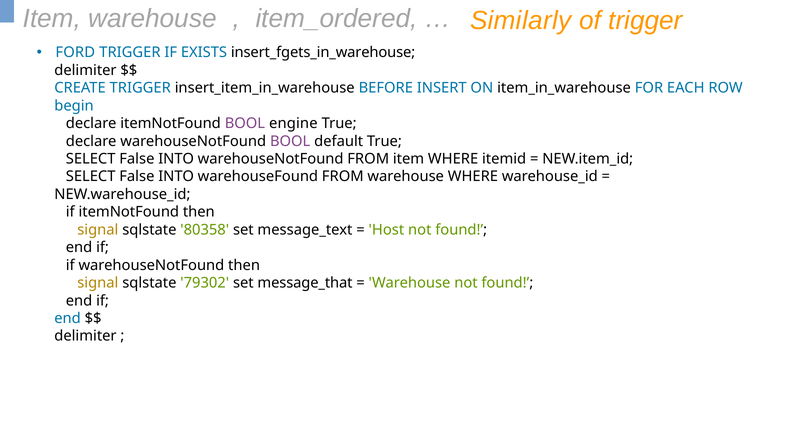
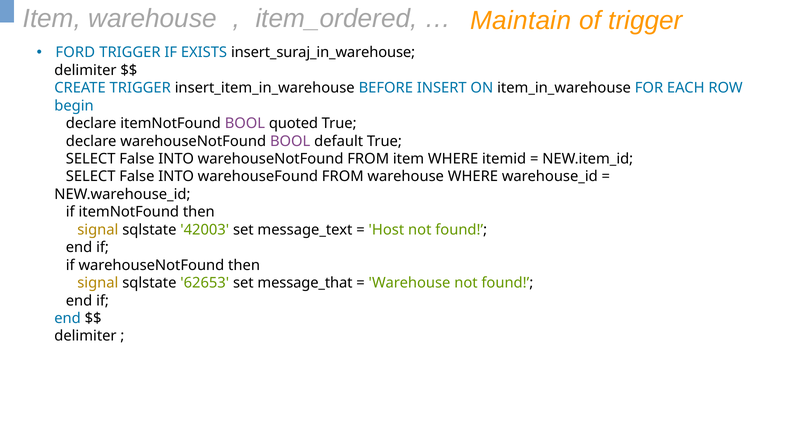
Similarly: Similarly -> Maintain
insert_fgets_in_warehouse: insert_fgets_in_warehouse -> insert_suraj_in_warehouse
engine: engine -> quoted
80358: 80358 -> 42003
79302: 79302 -> 62653
